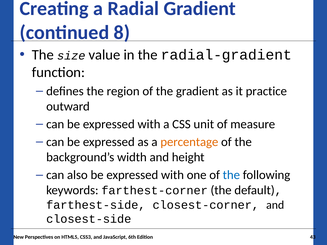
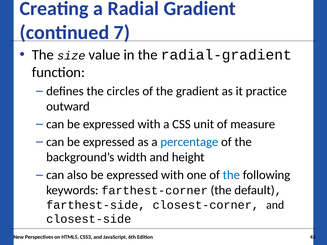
8: 8 -> 7
region: region -> circles
percentage colour: orange -> blue
